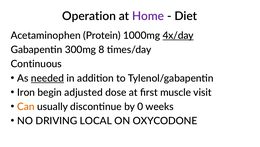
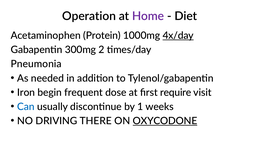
8: 8 -> 2
Continuous: Continuous -> Pneumonia
needed underline: present -> none
adjusted: adjusted -> frequent
muscle: muscle -> require
Can colour: orange -> blue
0: 0 -> 1
LOCAL: LOCAL -> THERE
OXYCODONE underline: none -> present
